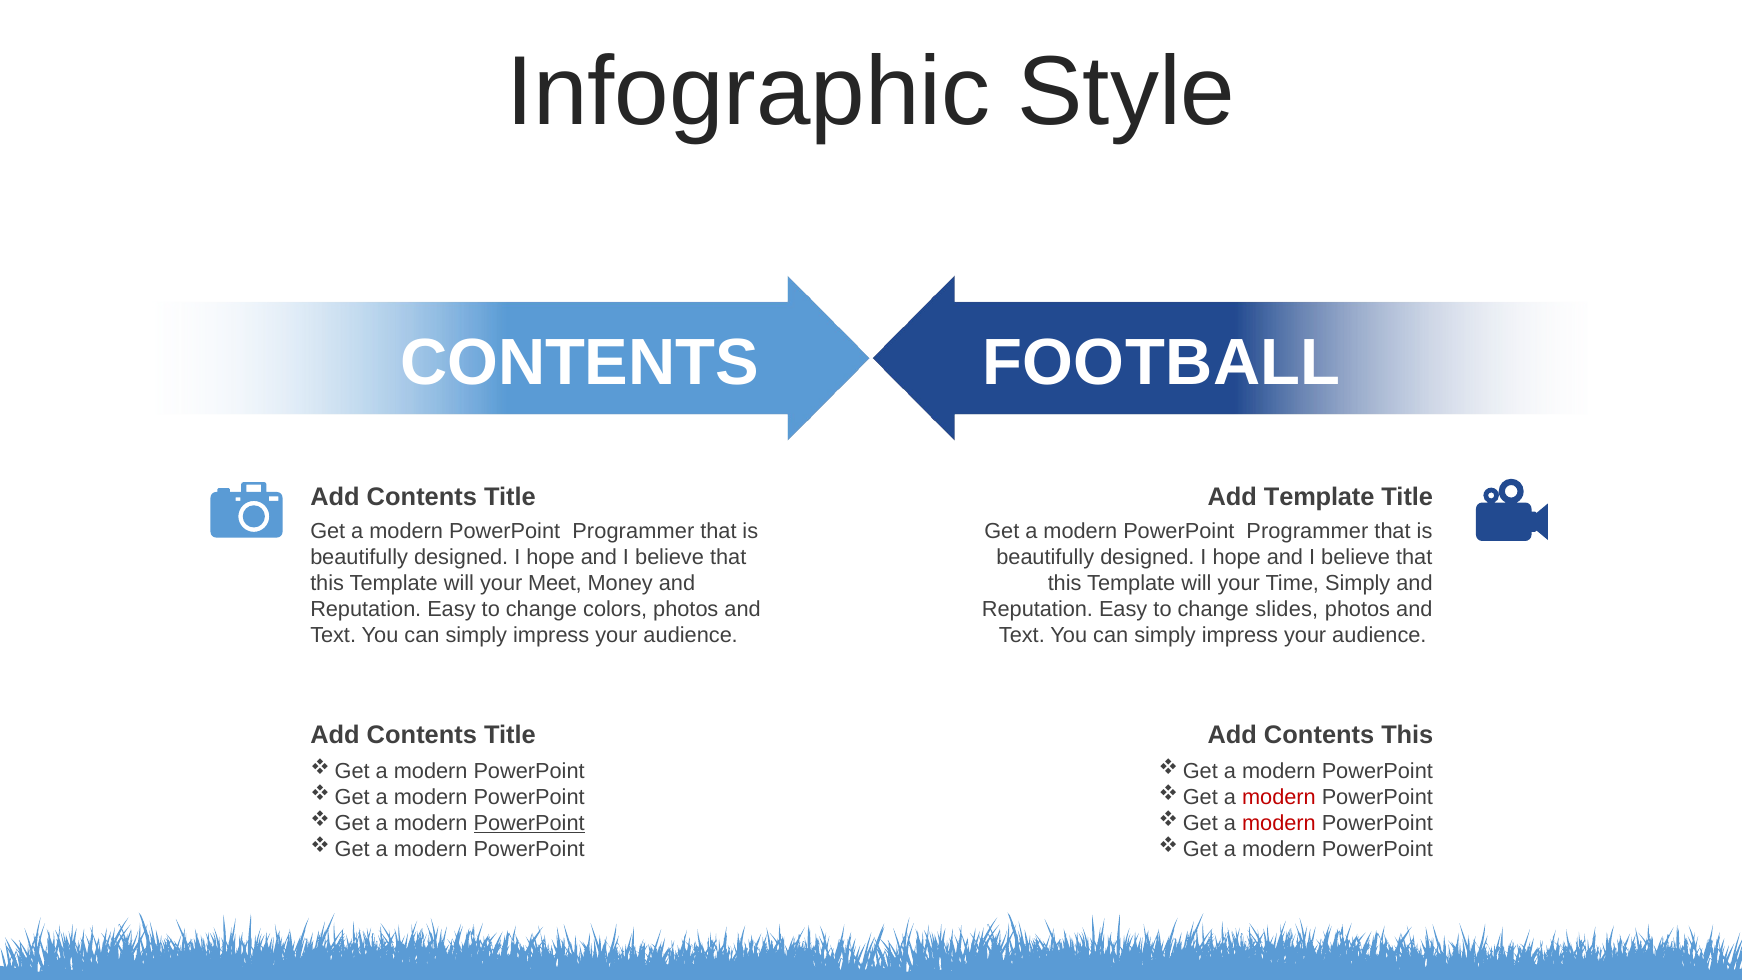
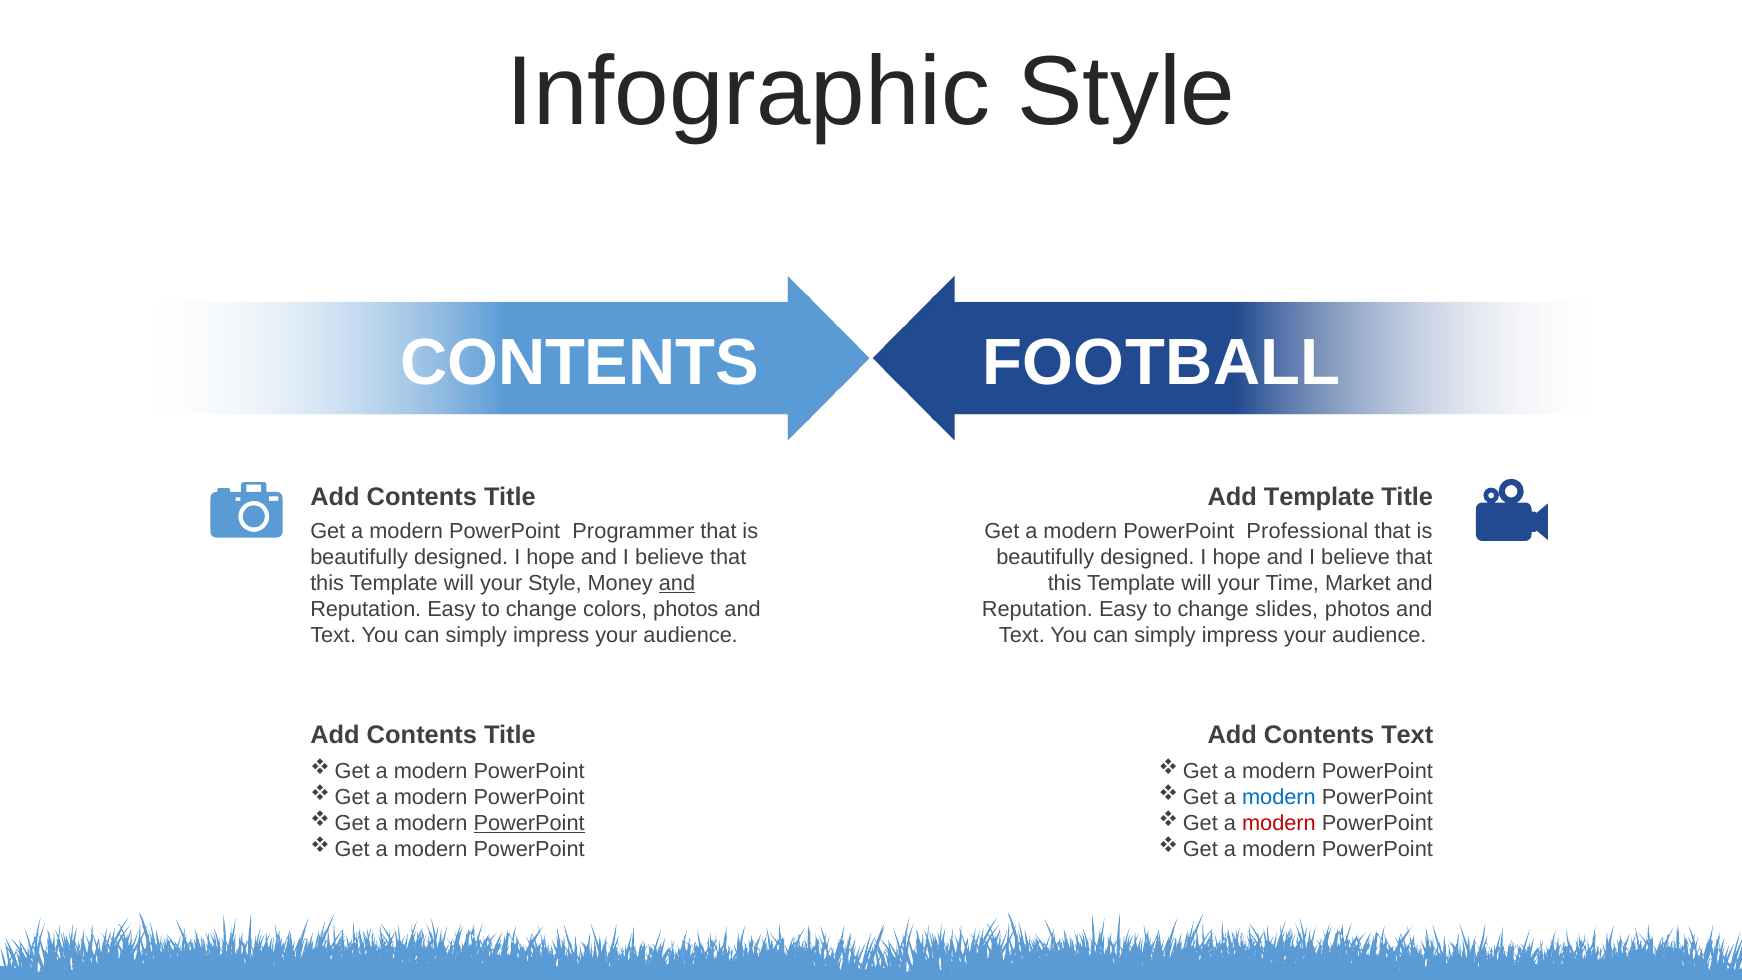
Programmer at (1307, 531): Programmer -> Professional
your Meet: Meet -> Style
and at (677, 583) underline: none -> present
Time Simply: Simply -> Market
Contents This: This -> Text
modern at (1279, 797) colour: red -> blue
